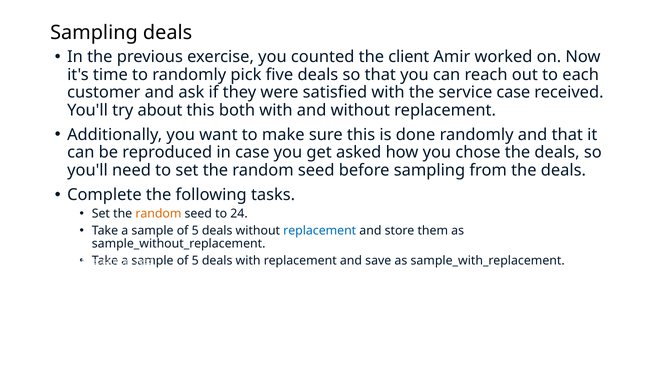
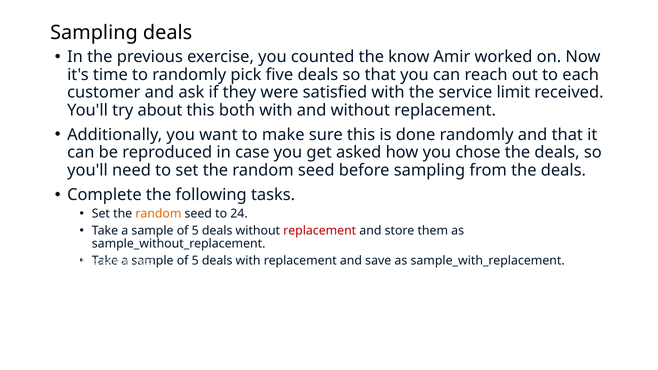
client: client -> know
service case: case -> limit
replacement at (320, 231) colour: blue -> red
